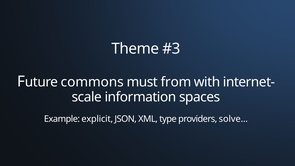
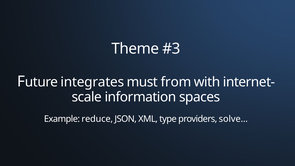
commons: commons -> integrates
explicit: explicit -> reduce
